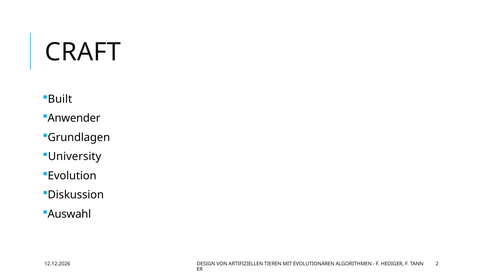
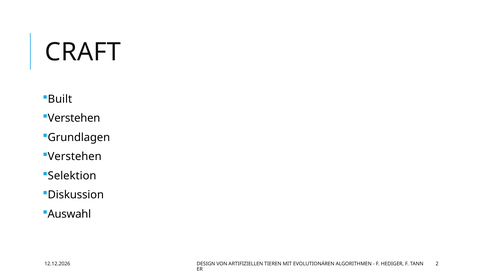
Anwender at (74, 118): Anwender -> Verstehen
University at (75, 156): University -> Verstehen
Evolution: Evolution -> Selektion
